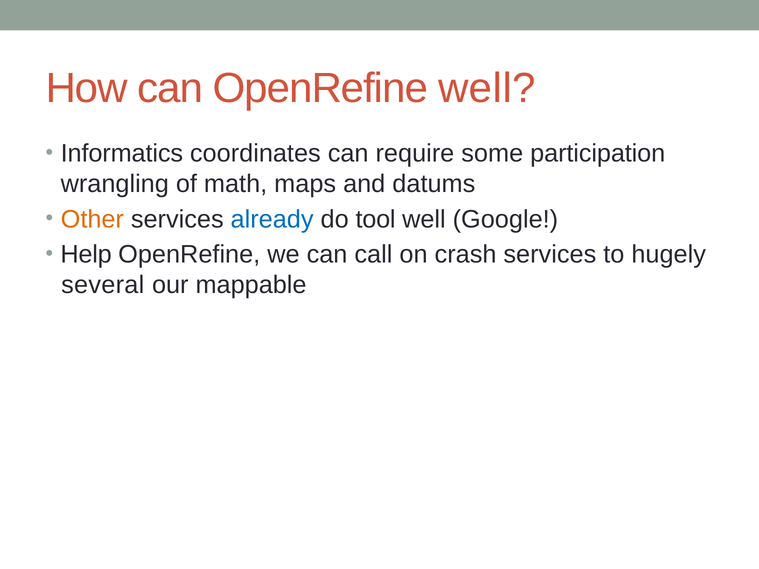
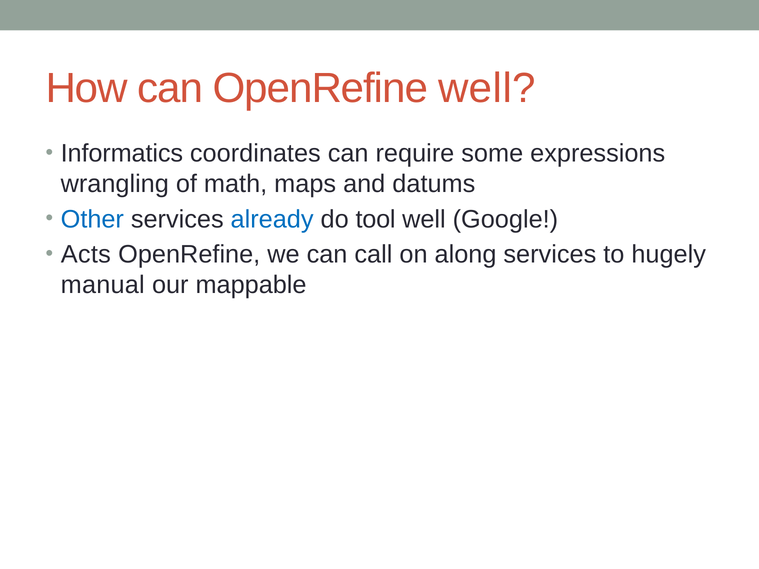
participation: participation -> expressions
Other colour: orange -> blue
Help: Help -> Acts
crash: crash -> along
several: several -> manual
